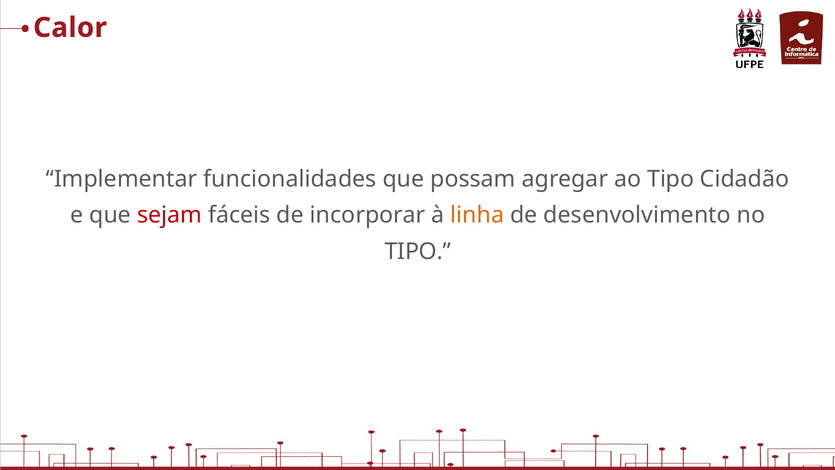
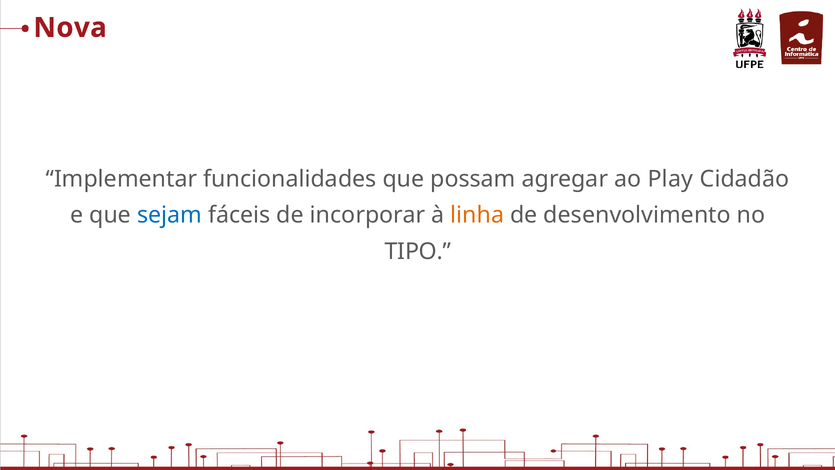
Calor: Calor -> Nova
ao Tipo: Tipo -> Play
sejam colour: red -> blue
